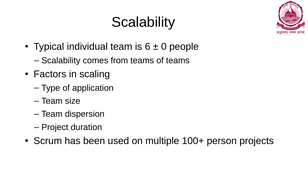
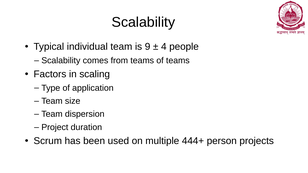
6: 6 -> 9
0: 0 -> 4
100+: 100+ -> 444+
